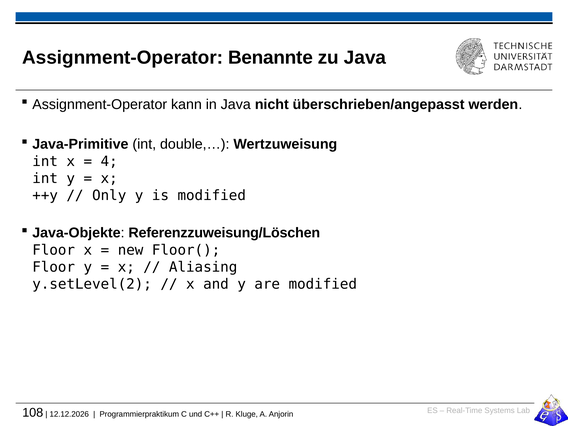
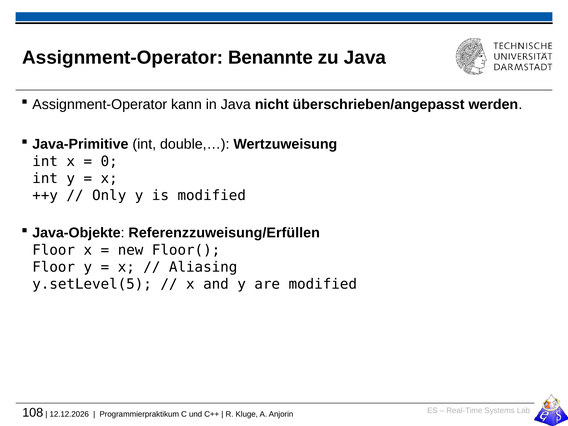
4: 4 -> 0
Referenzzuweisung/Löschen: Referenzzuweisung/Löschen -> Referenzzuweisung/Erfüllen
y.setLevel(2: y.setLevel(2 -> y.setLevel(5
